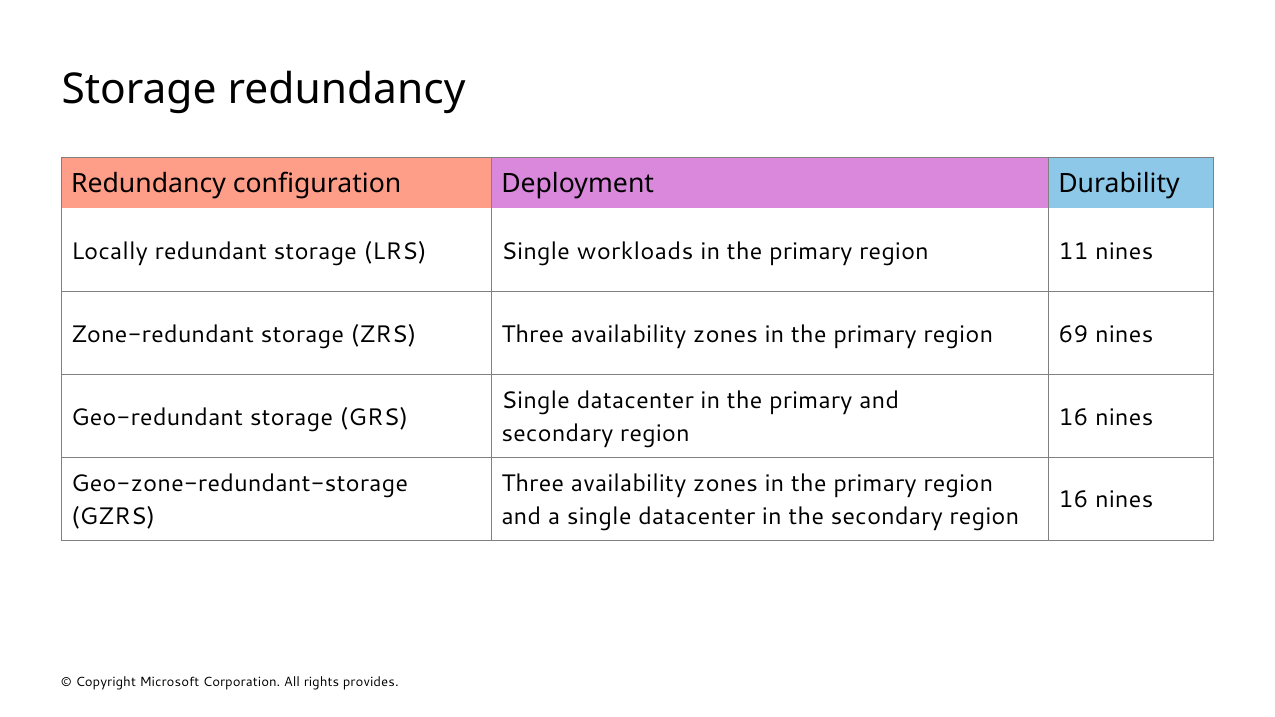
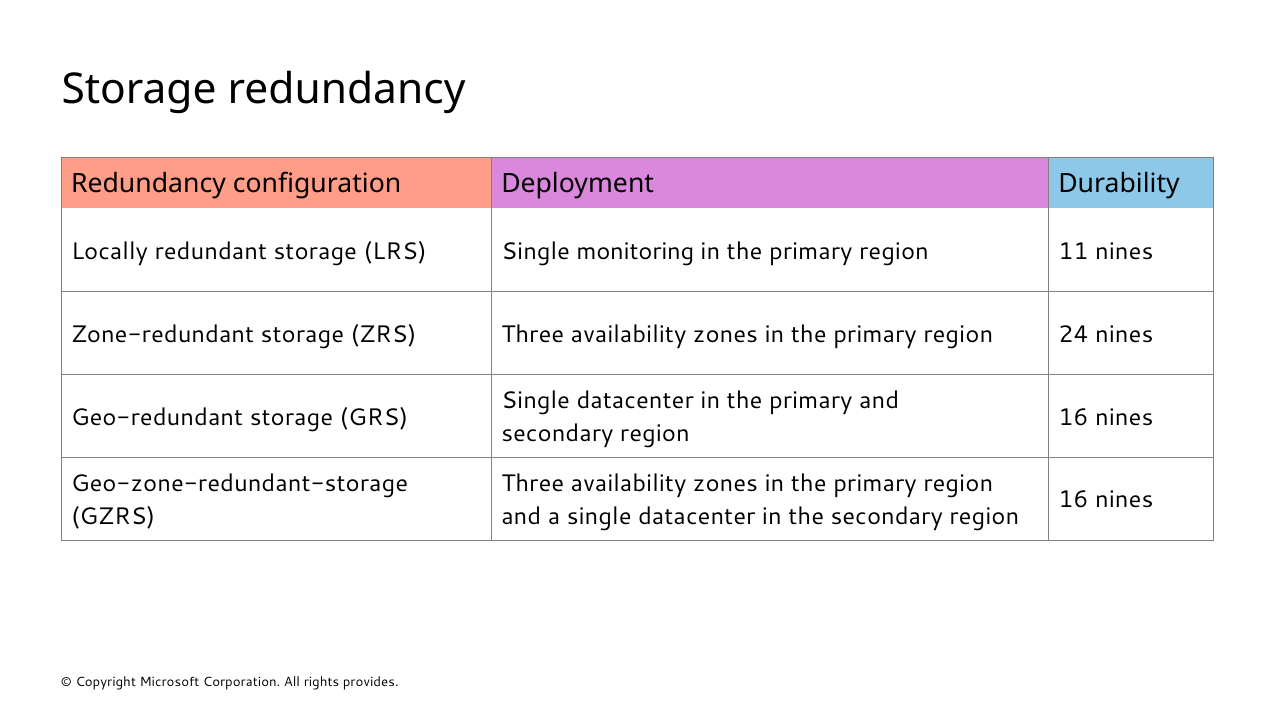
workloads: workloads -> monitoring
69: 69 -> 24
